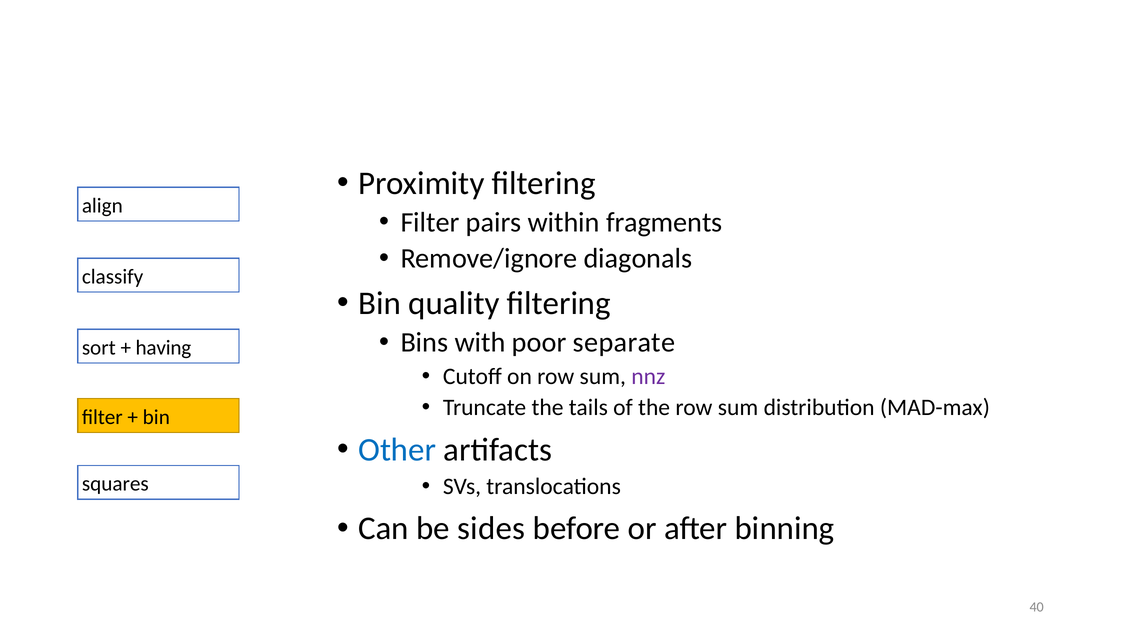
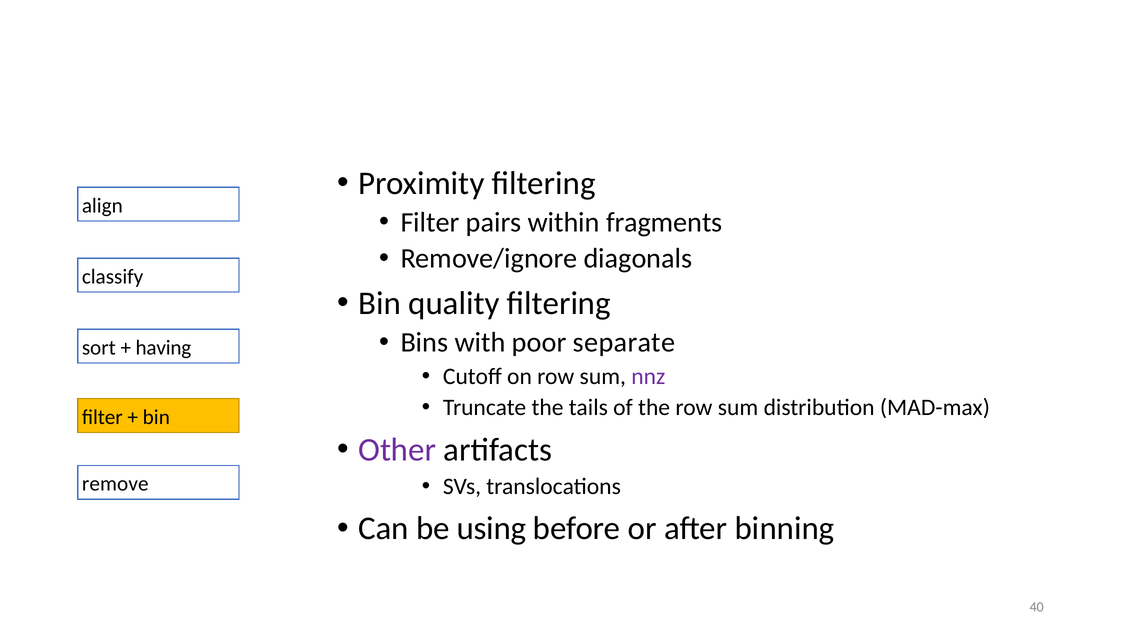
Other colour: blue -> purple
squares: squares -> remove
sides: sides -> using
